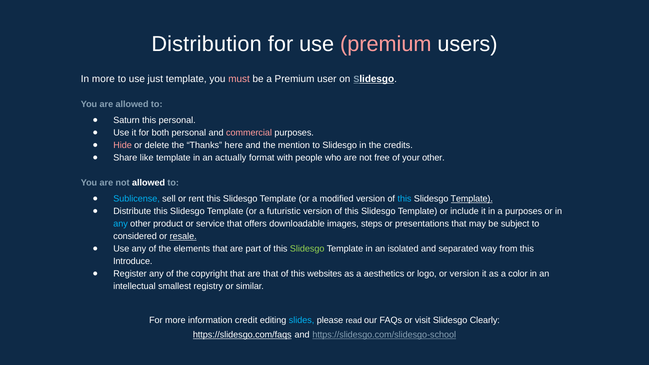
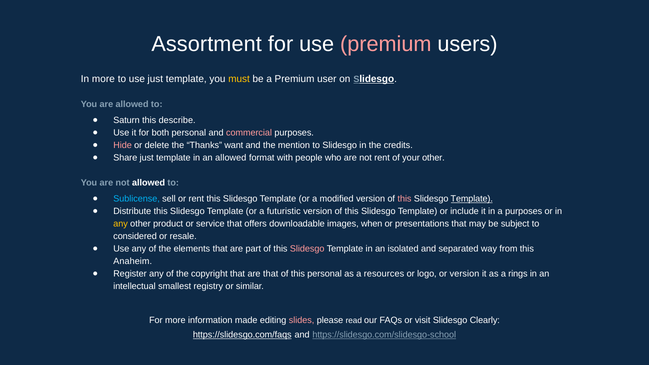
Distribution: Distribution -> Assortment
must colour: pink -> yellow
this personal: personal -> describe
here: here -> want
Share like: like -> just
an actually: actually -> allowed
not free: free -> rent
this at (405, 199) colour: light blue -> pink
any at (121, 224) colour: light blue -> yellow
steps: steps -> when
resale underline: present -> none
Slidesgo at (307, 249) colour: light green -> pink
Introduce: Introduce -> Anaheim
this websites: websites -> personal
aesthetics: aesthetics -> resources
color: color -> rings
credit: credit -> made
slides colour: light blue -> pink
